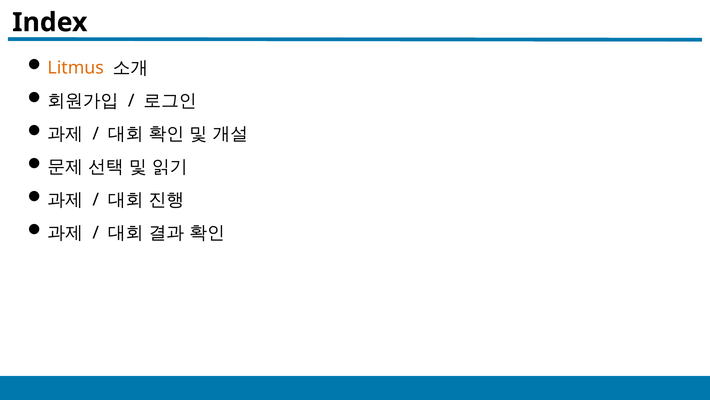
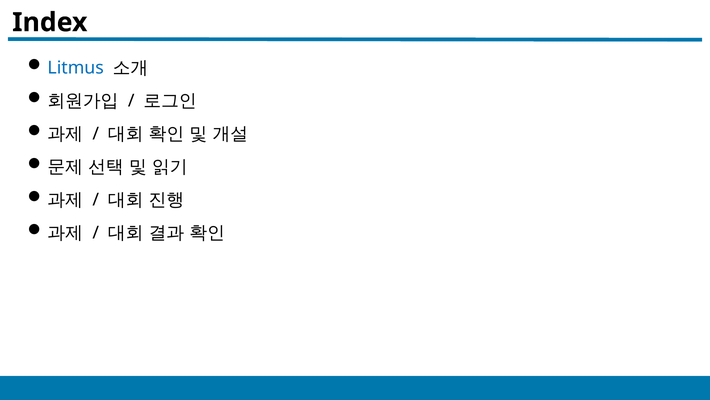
Litmus colour: orange -> blue
